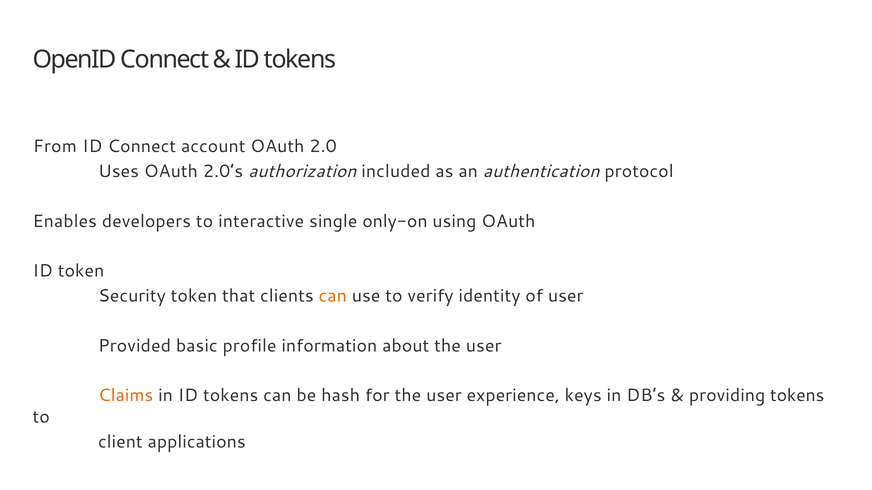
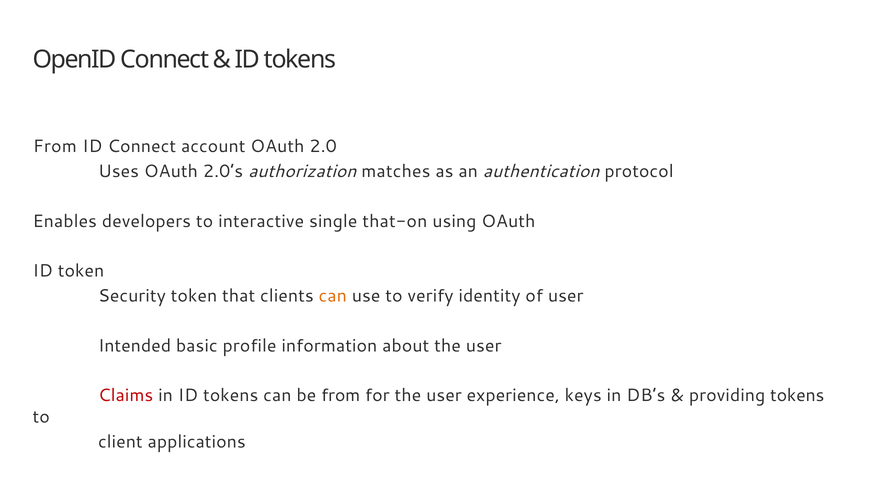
included: included -> matches
only-on: only-on -> that-on
Provided: Provided -> Intended
Claims colour: orange -> red
be hash: hash -> from
